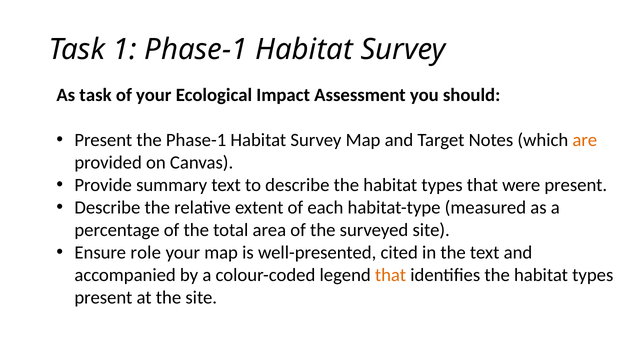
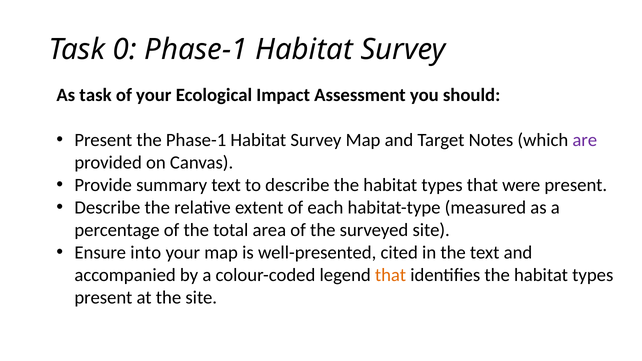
1: 1 -> 0
are colour: orange -> purple
role: role -> into
